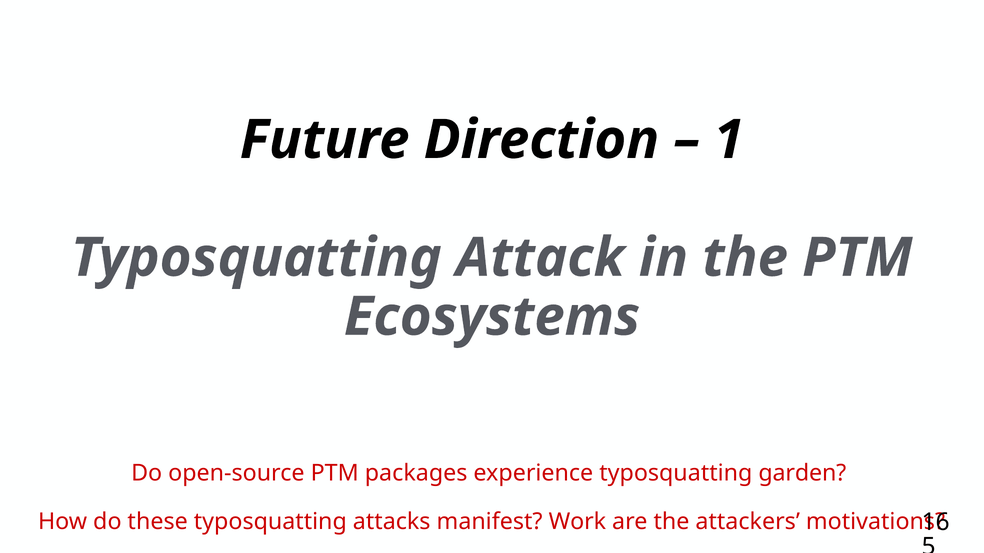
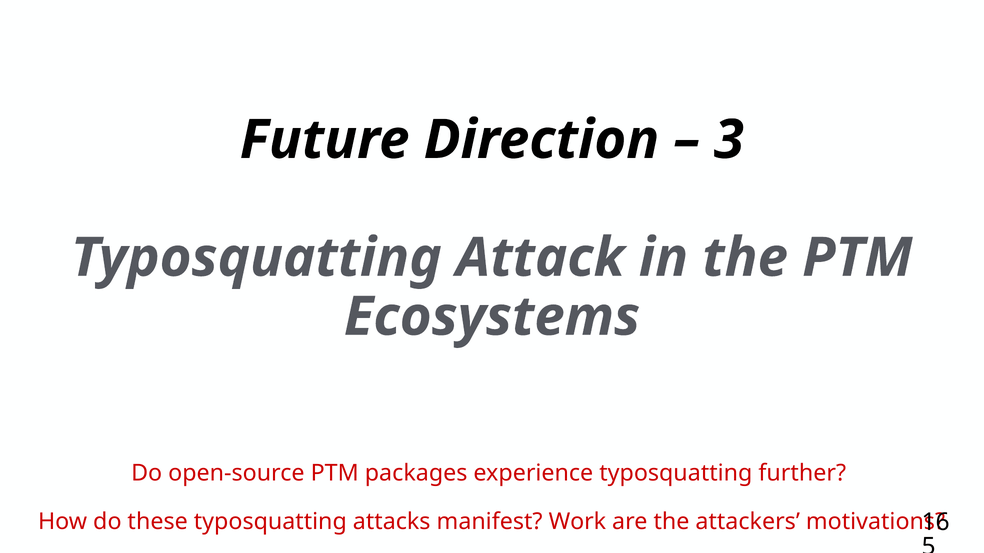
1: 1 -> 3
garden: garden -> further
